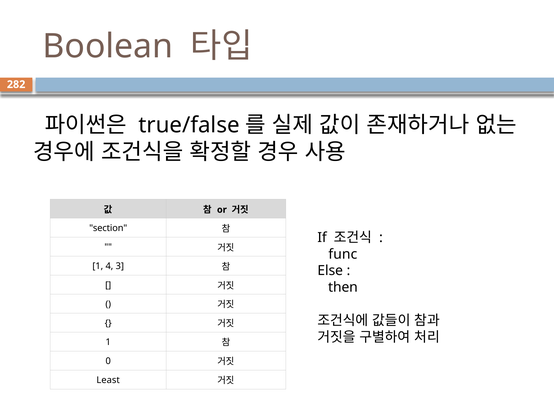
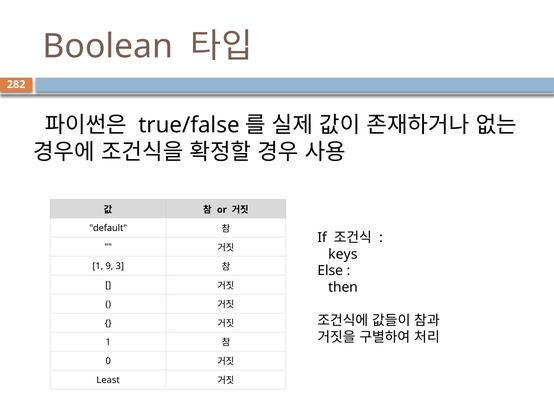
section: section -> default
func: func -> keys
4: 4 -> 9
